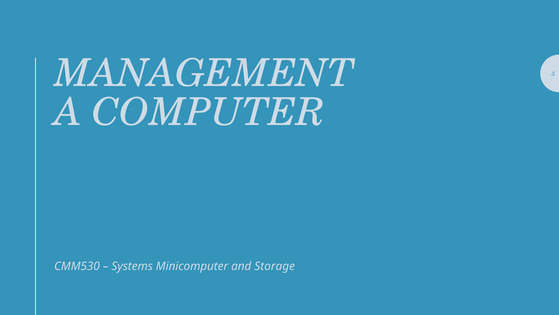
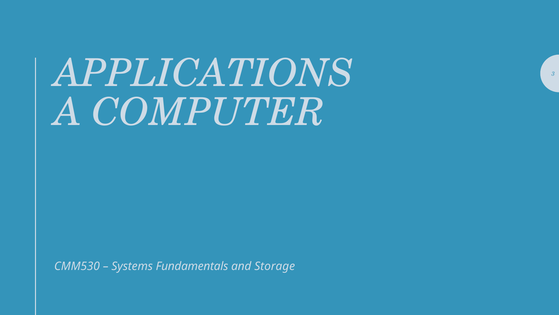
MANAGEMENT: MANAGEMENT -> APPLICATIONS
Minicomputer: Minicomputer -> Fundamentals
